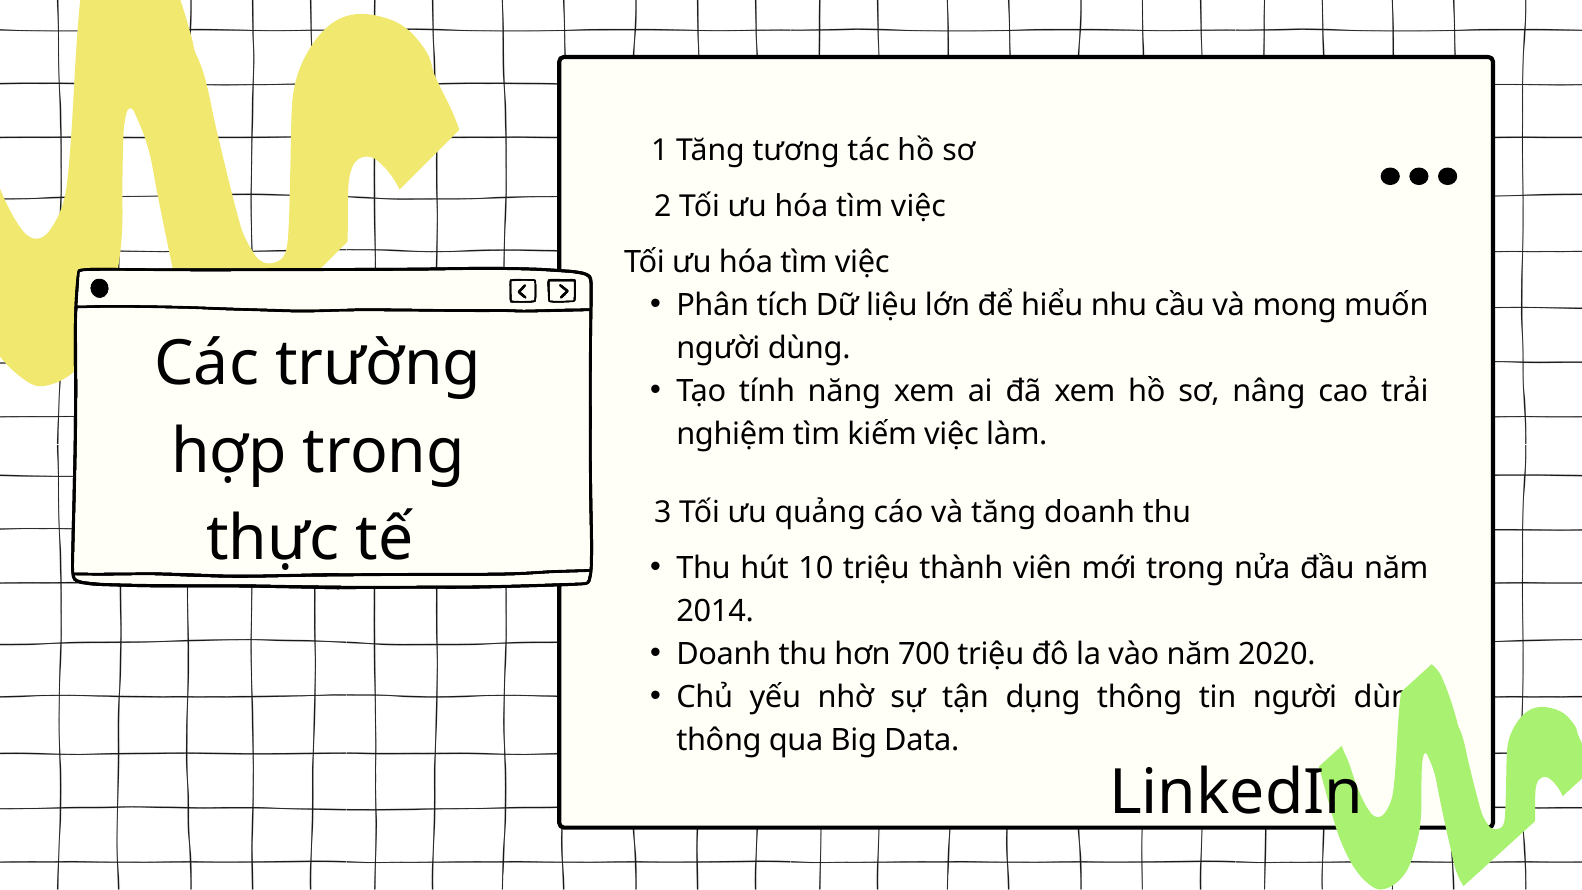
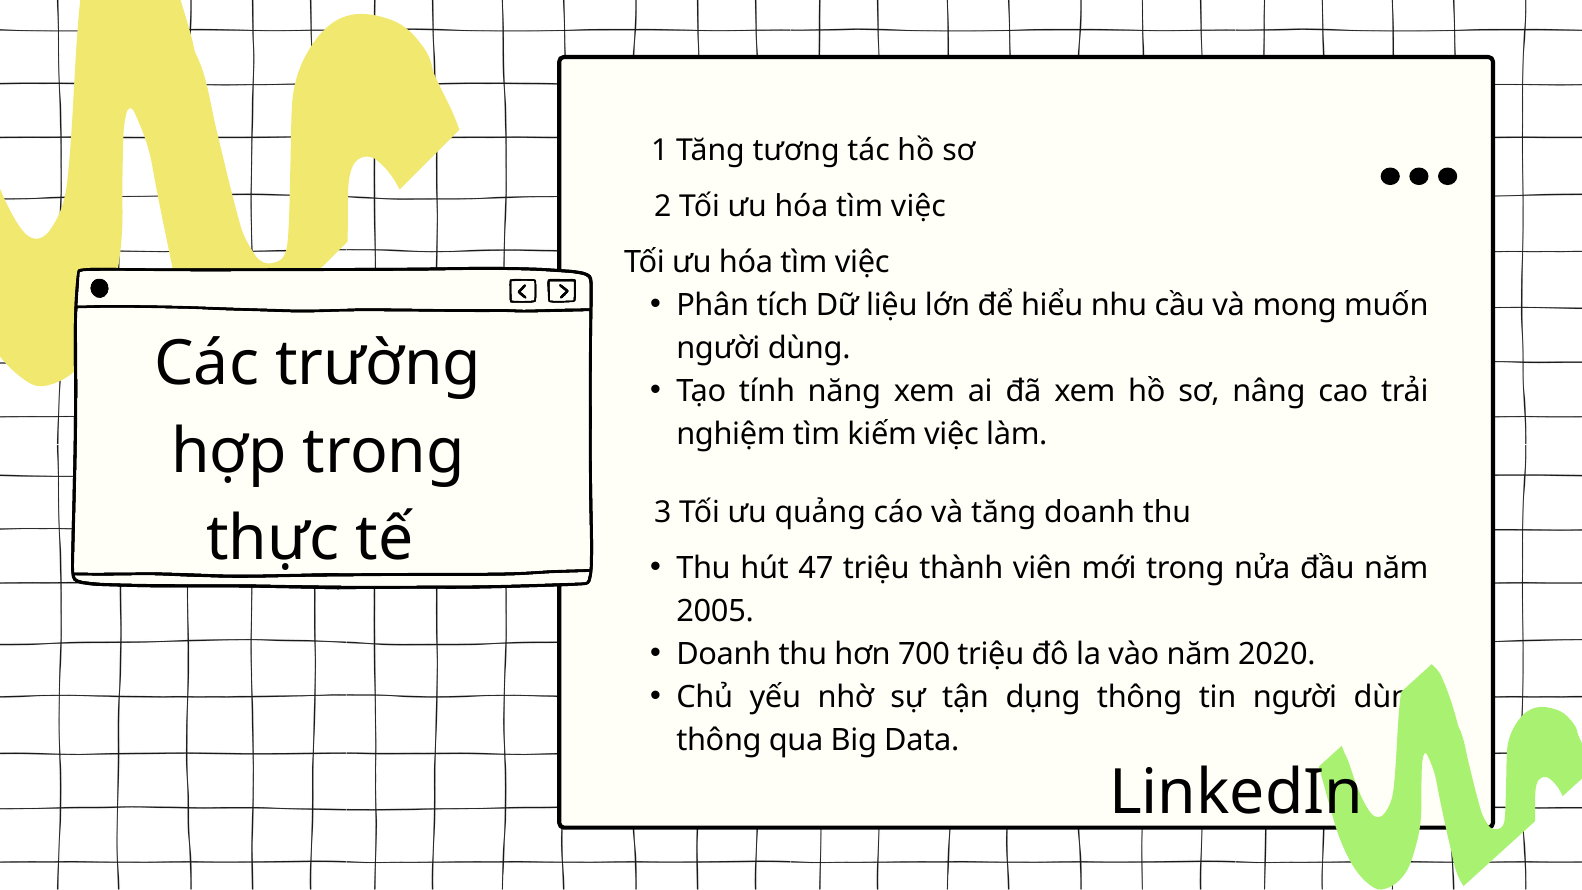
10: 10 -> 47
2014: 2014 -> 2005
